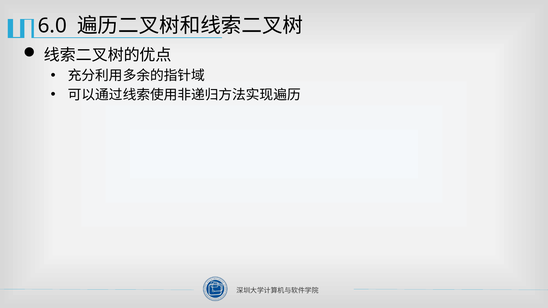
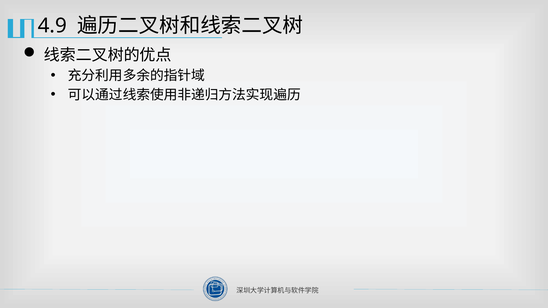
6.0: 6.0 -> 4.9
